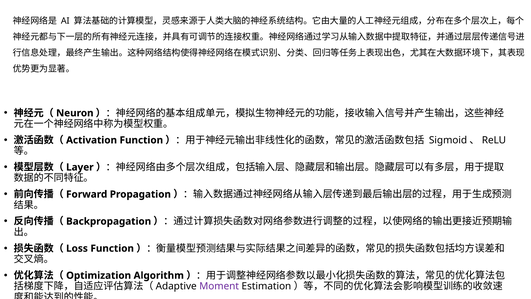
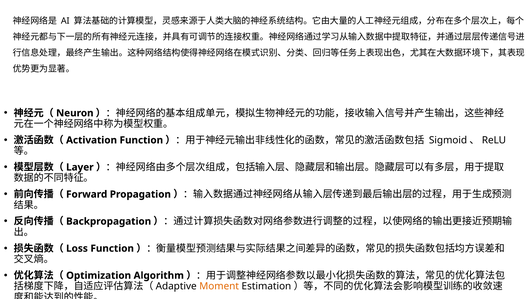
Moment colour: purple -> orange
